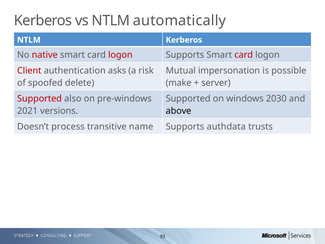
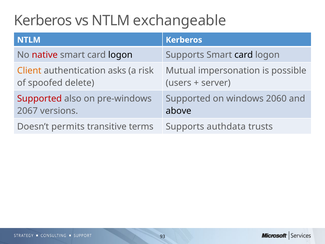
automatically: automatically -> exchangeable
logon at (120, 55) colour: red -> black
card at (244, 55) colour: red -> black
Client colour: red -> orange
make: make -> users
2030: 2030 -> 2060
2021: 2021 -> 2067
process: process -> permits
name: name -> terms
